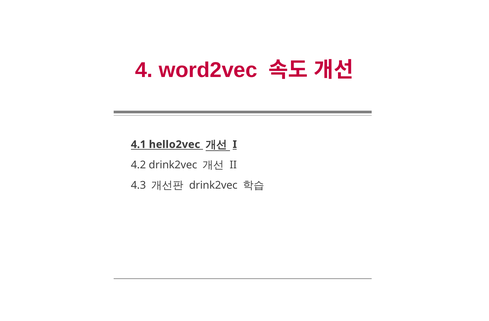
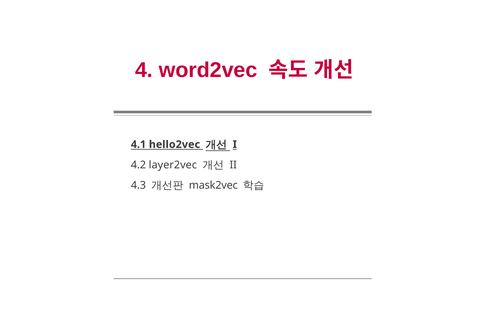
4.2 drink2vec: drink2vec -> layer2vec
drink2vec at (213, 185): drink2vec -> mask2vec
